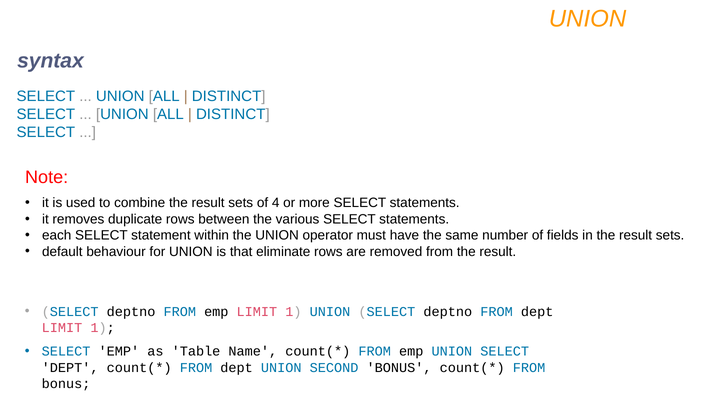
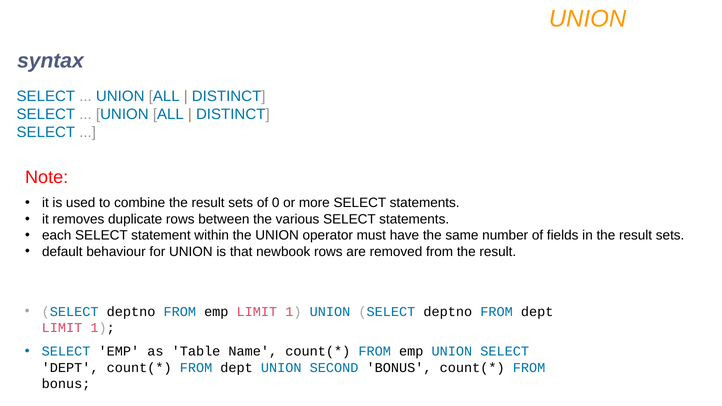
4: 4 -> 0
eliminate: eliminate -> newbook
